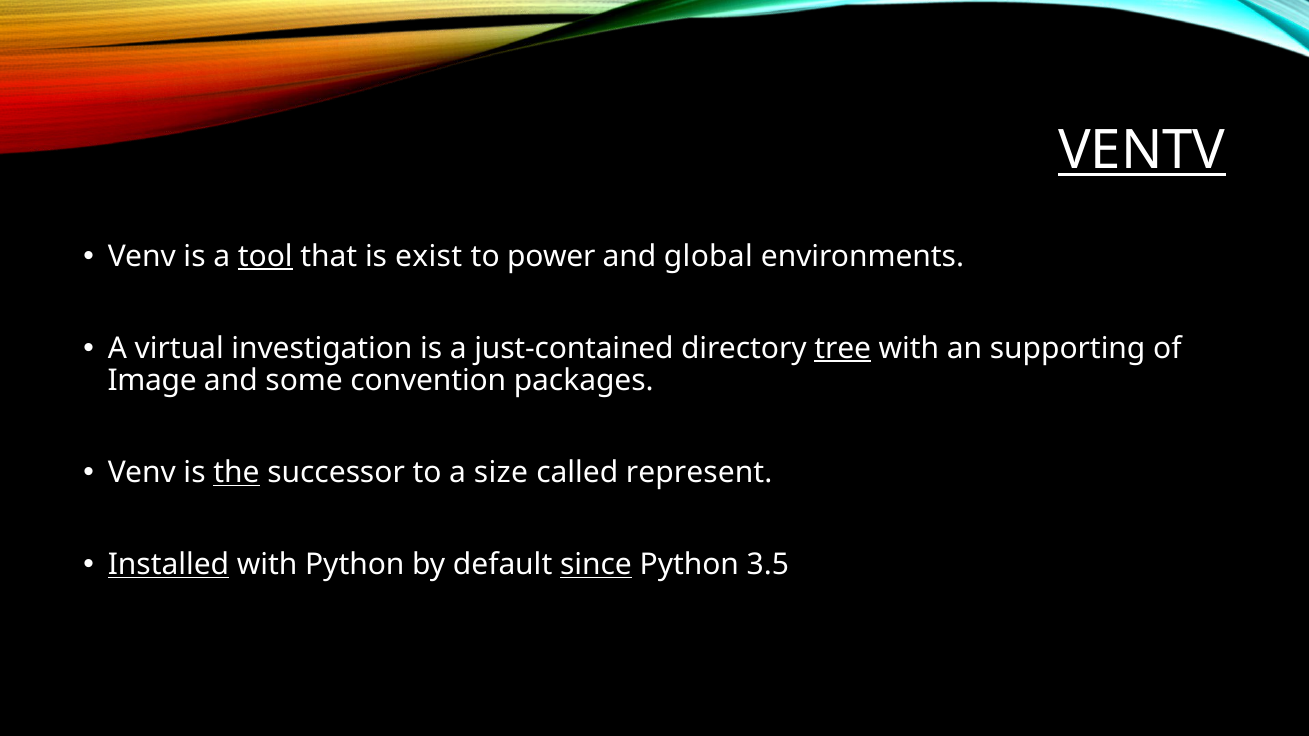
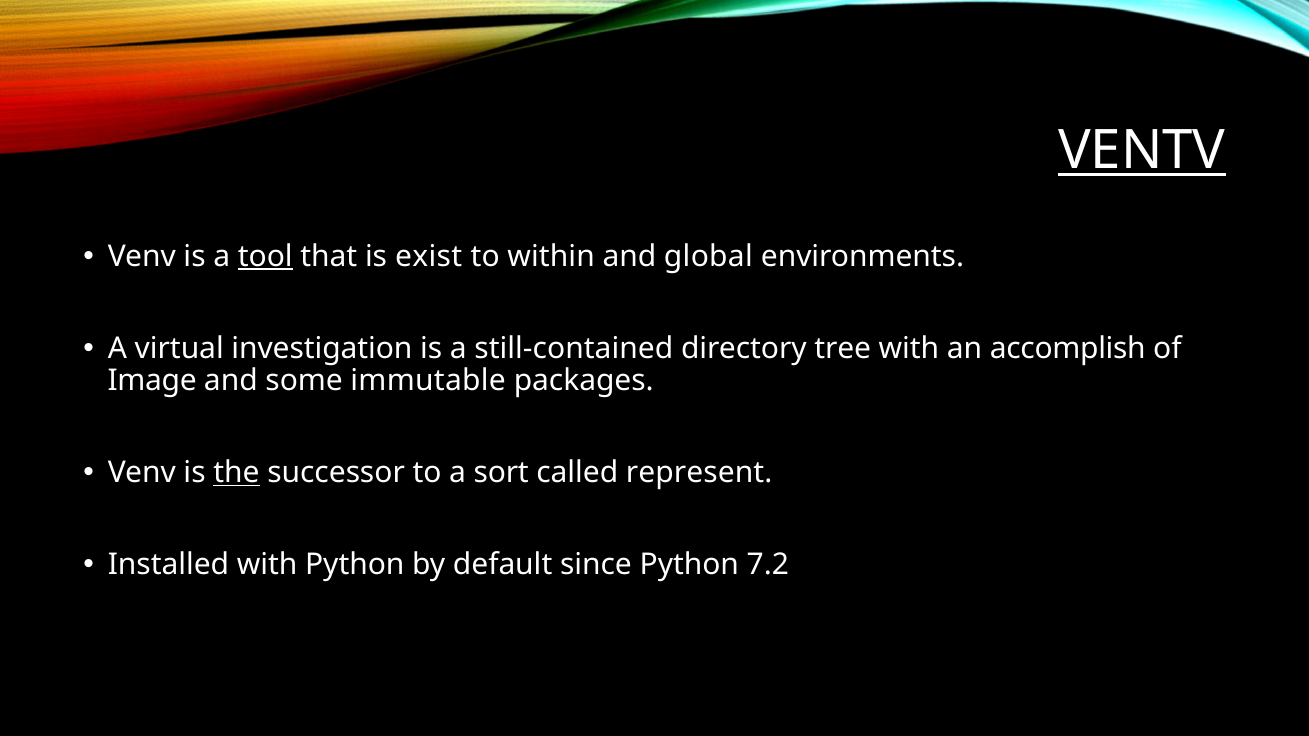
power: power -> within
just-contained: just-contained -> still-contained
tree underline: present -> none
supporting: supporting -> accomplish
convention: convention -> immutable
size: size -> sort
Installed underline: present -> none
since underline: present -> none
3.5: 3.5 -> 7.2
